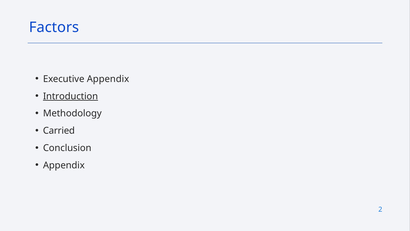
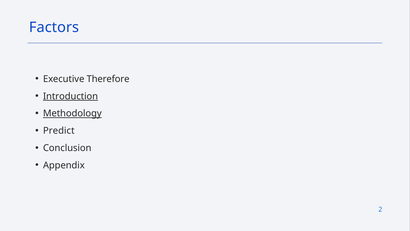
Executive Appendix: Appendix -> Therefore
Methodology underline: none -> present
Carried: Carried -> Predict
